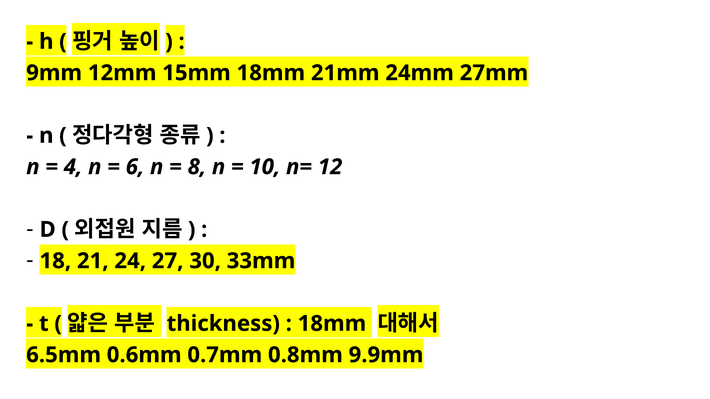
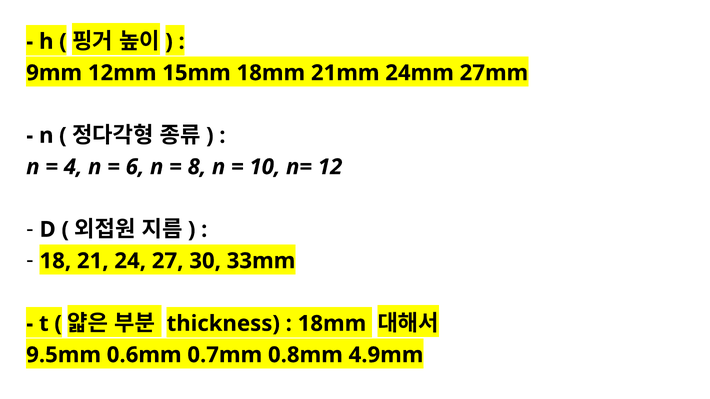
6.5mm: 6.5mm -> 9.5mm
9.9mm: 9.9mm -> 4.9mm
